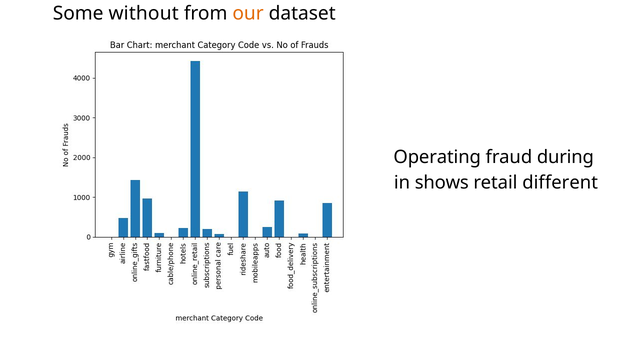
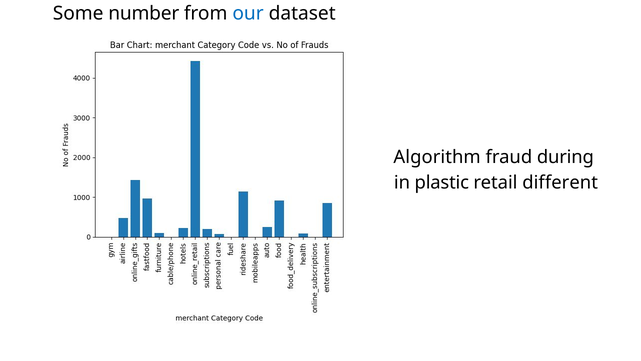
without: without -> number
our colour: orange -> blue
Operating: Operating -> Algorithm
shows: shows -> plastic
